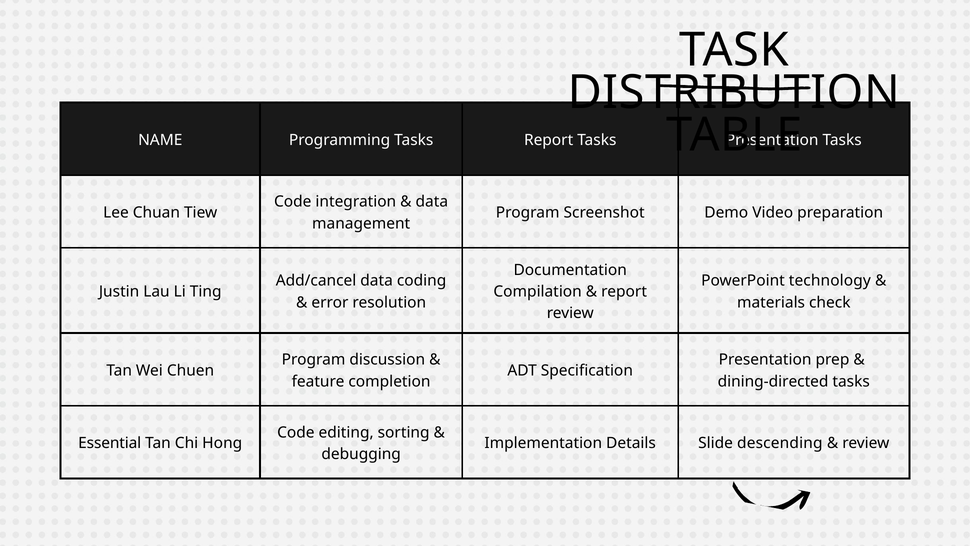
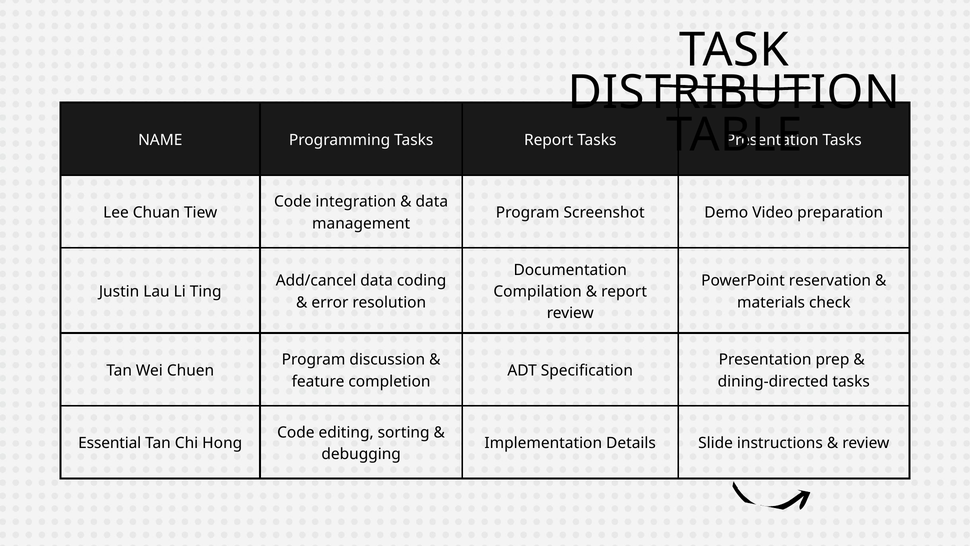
technology: technology -> reservation
descending: descending -> instructions
